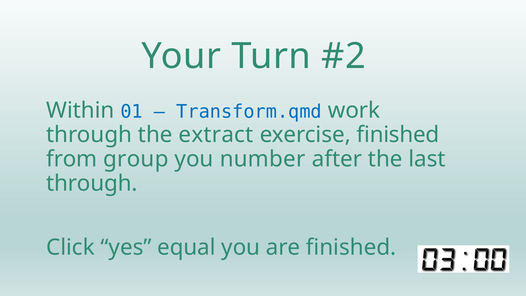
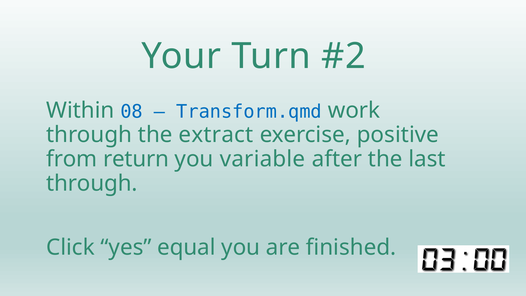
01: 01 -> 08
exercise finished: finished -> positive
group: group -> return
number: number -> variable
